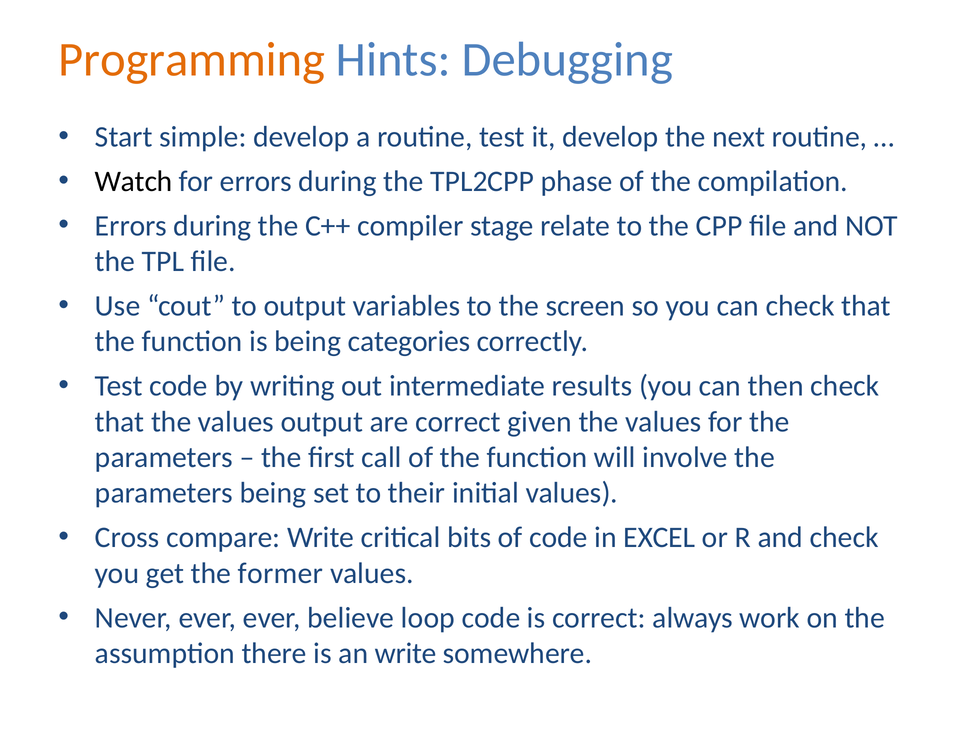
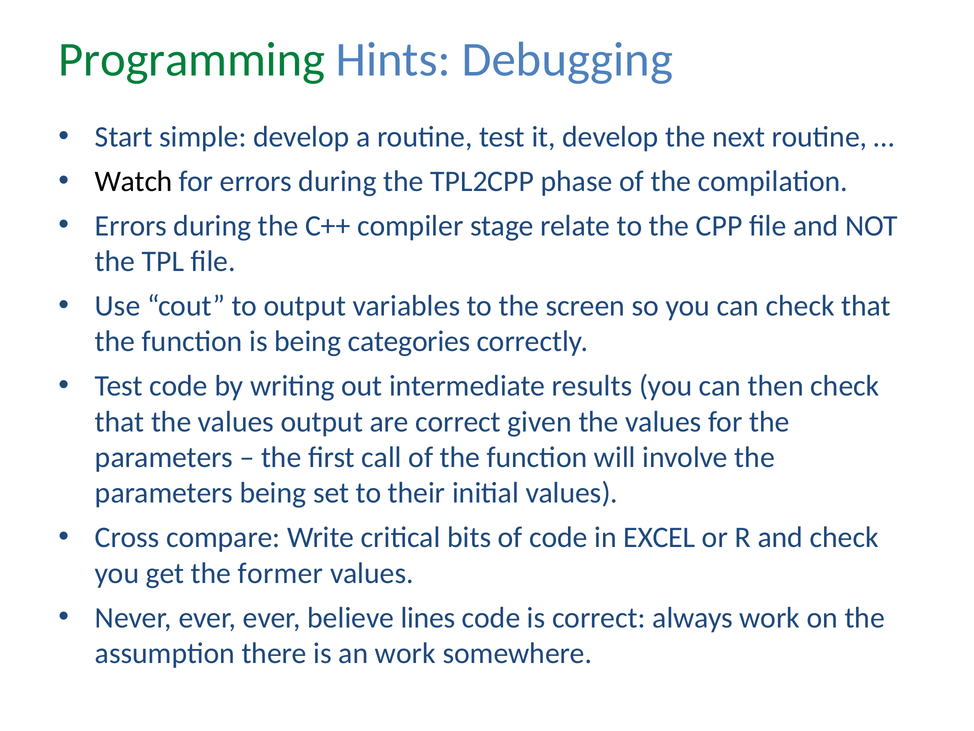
Programming colour: orange -> green
loop: loop -> lines
an write: write -> work
